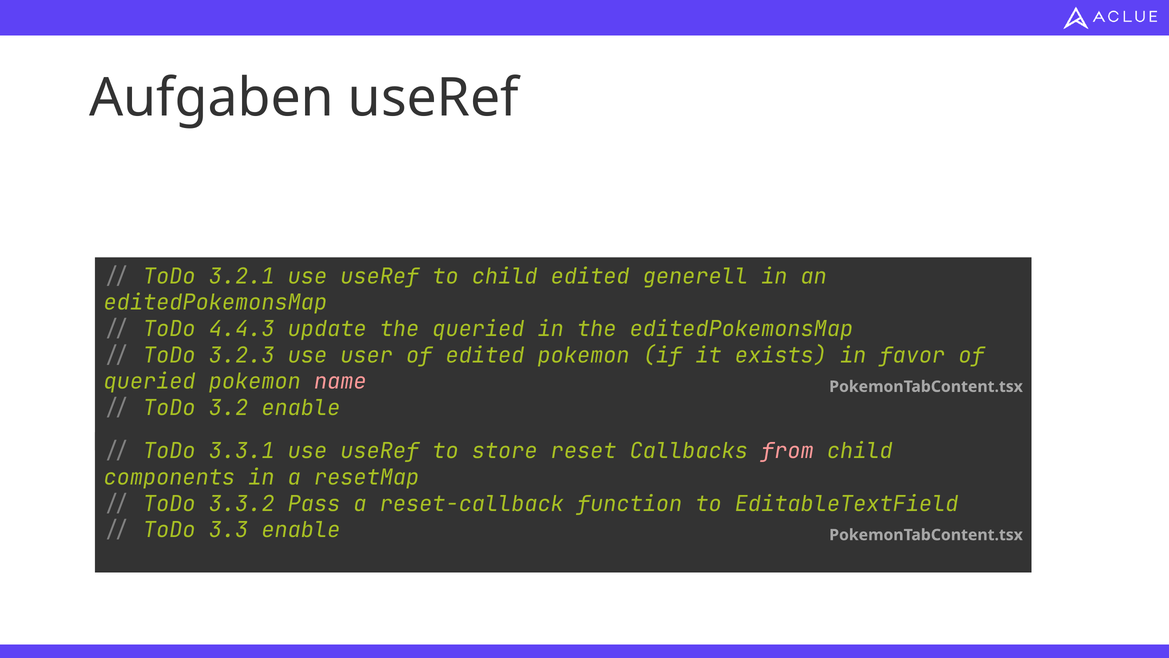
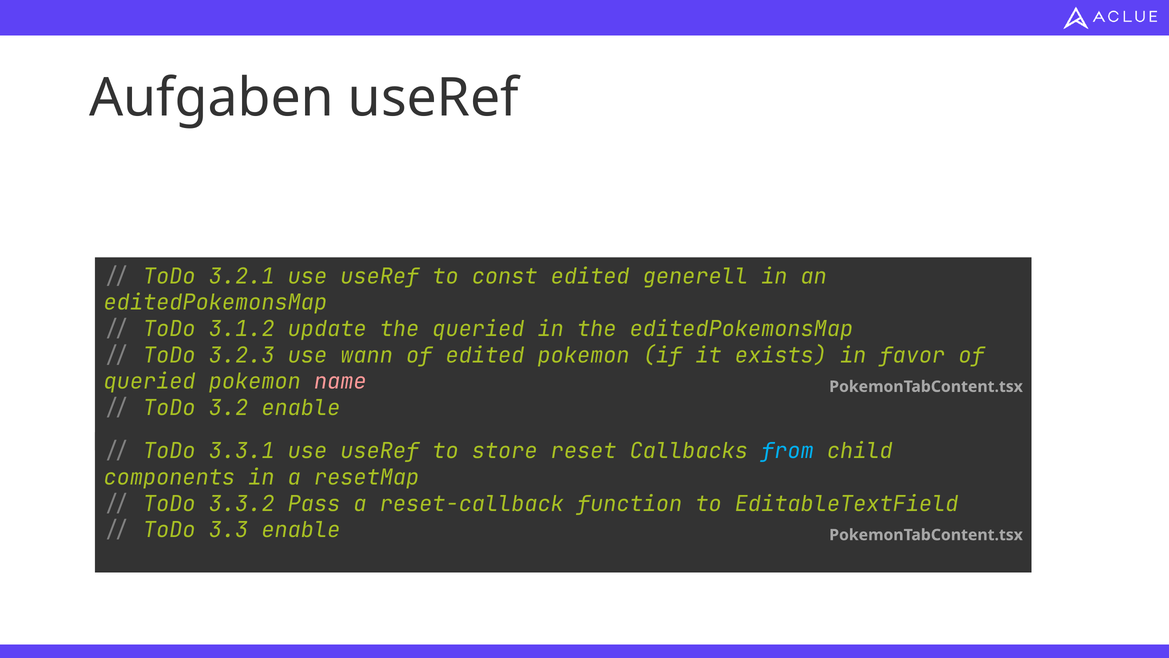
to child: child -> const
4.4.3: 4.4.3 -> 3.1.2
user: user -> wann
from colour: pink -> light blue
